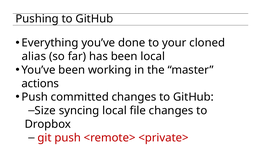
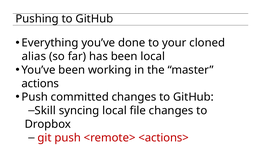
Size: Size -> Skill
<private>: <private> -> <actions>
